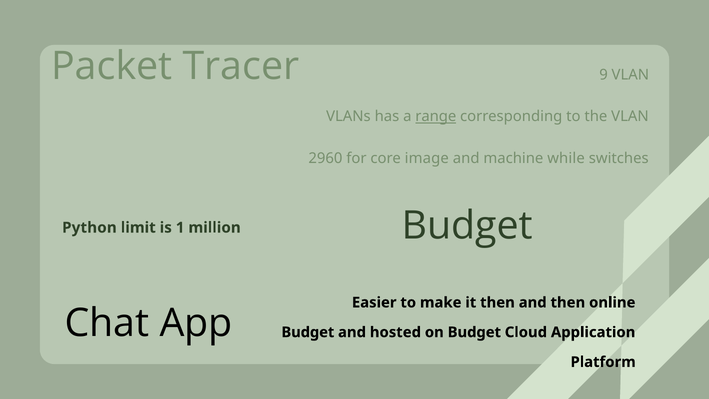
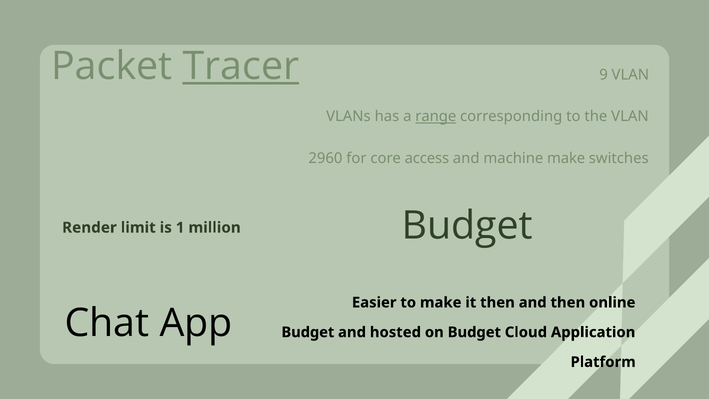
Tracer underline: none -> present
image: image -> access
machine while: while -> make
Python: Python -> Render
